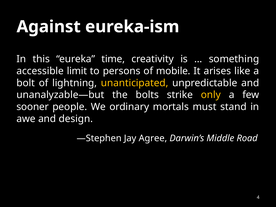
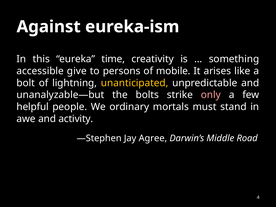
limit: limit -> give
only colour: yellow -> pink
sooner: sooner -> helpful
design: design -> activity
